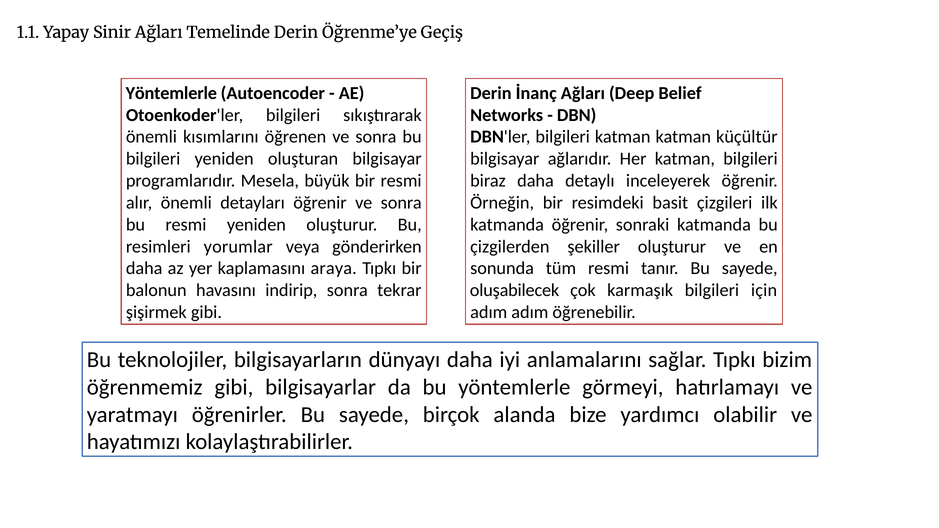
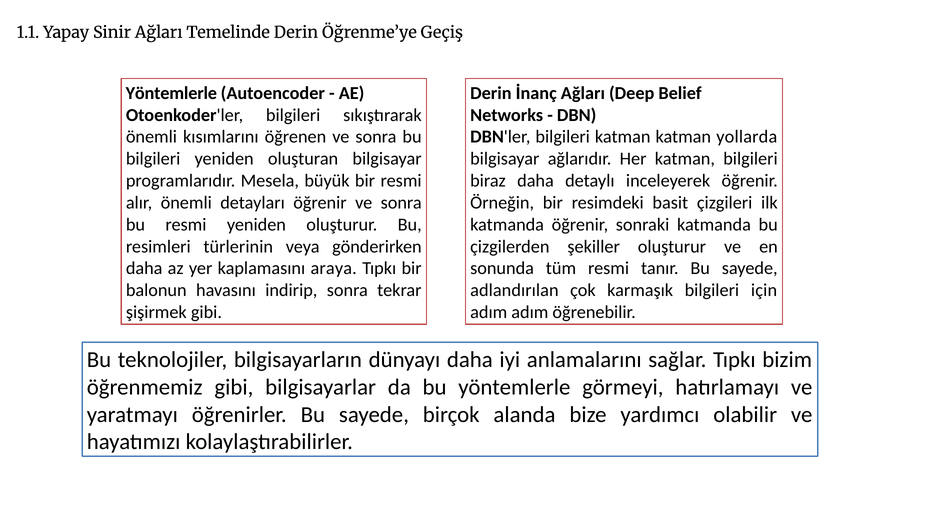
küçültür: küçültür -> yollarda
yorumlar: yorumlar -> türlerinin
oluşabilecek: oluşabilecek -> adlandırılan
